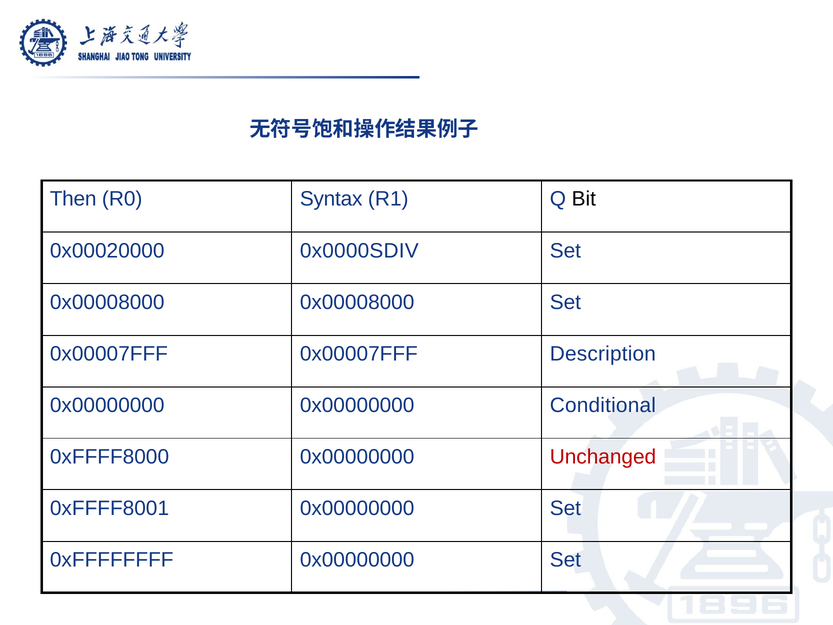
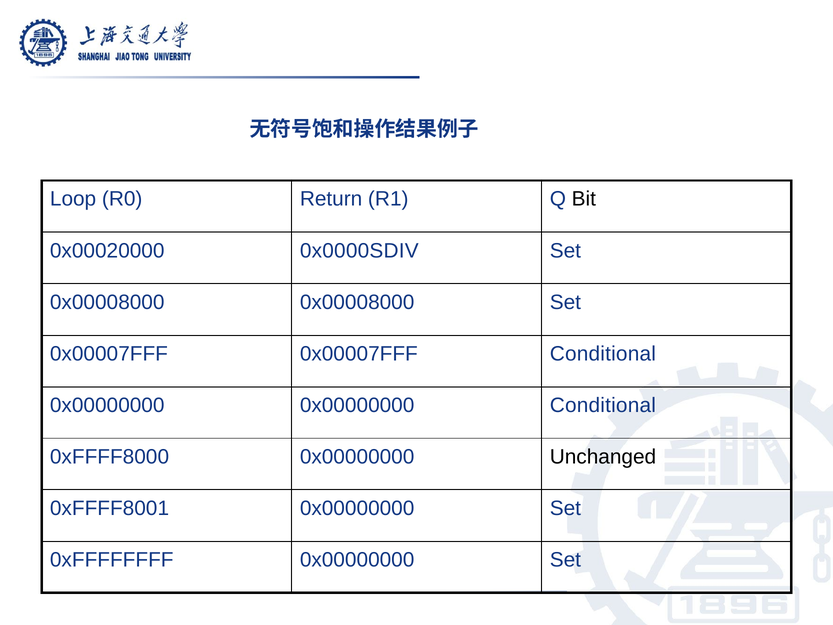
Then: Then -> Loop
Syntax: Syntax -> Return
0x00007FFF Description: Description -> Conditional
Unchanged colour: red -> black
